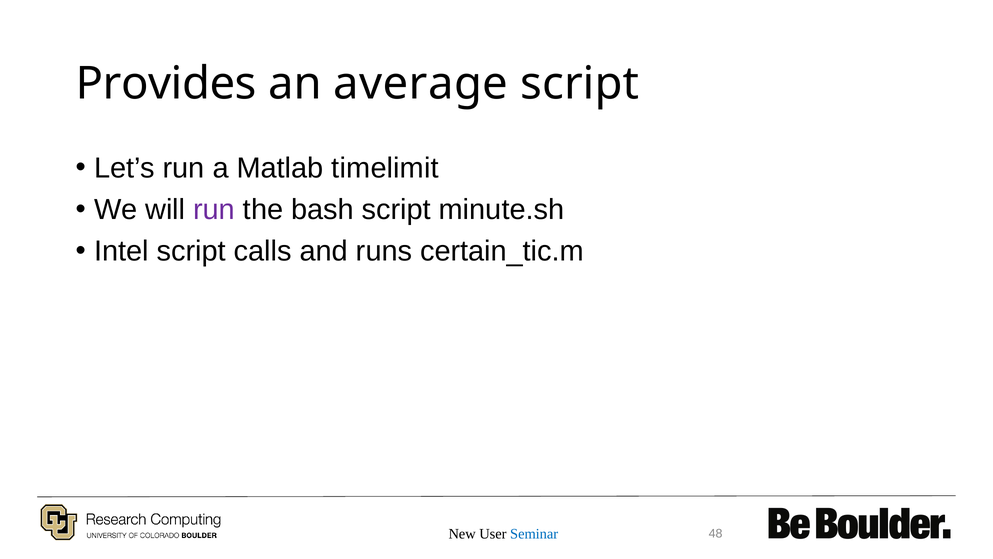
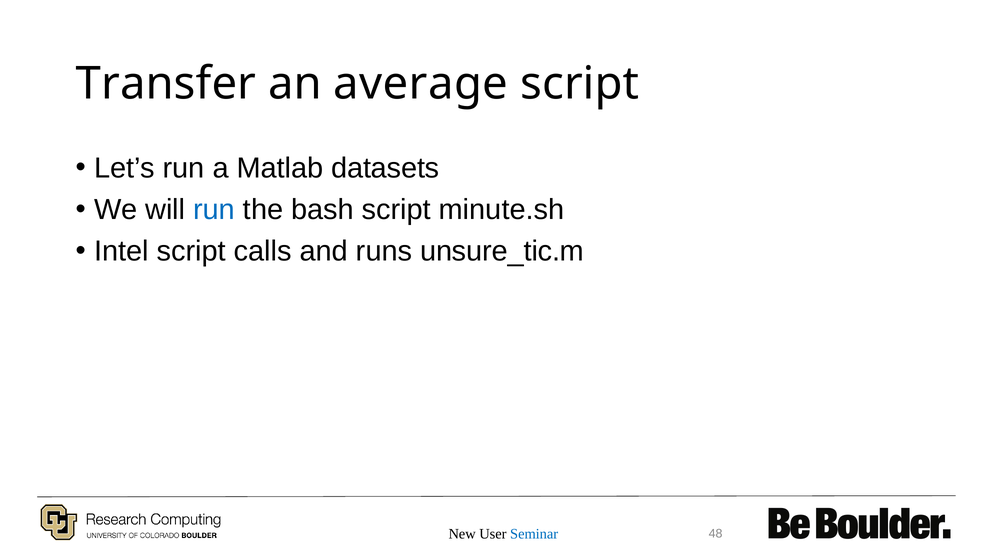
Provides: Provides -> Transfer
timelimit: timelimit -> datasets
run at (214, 210) colour: purple -> blue
certain_tic.m: certain_tic.m -> unsure_tic.m
